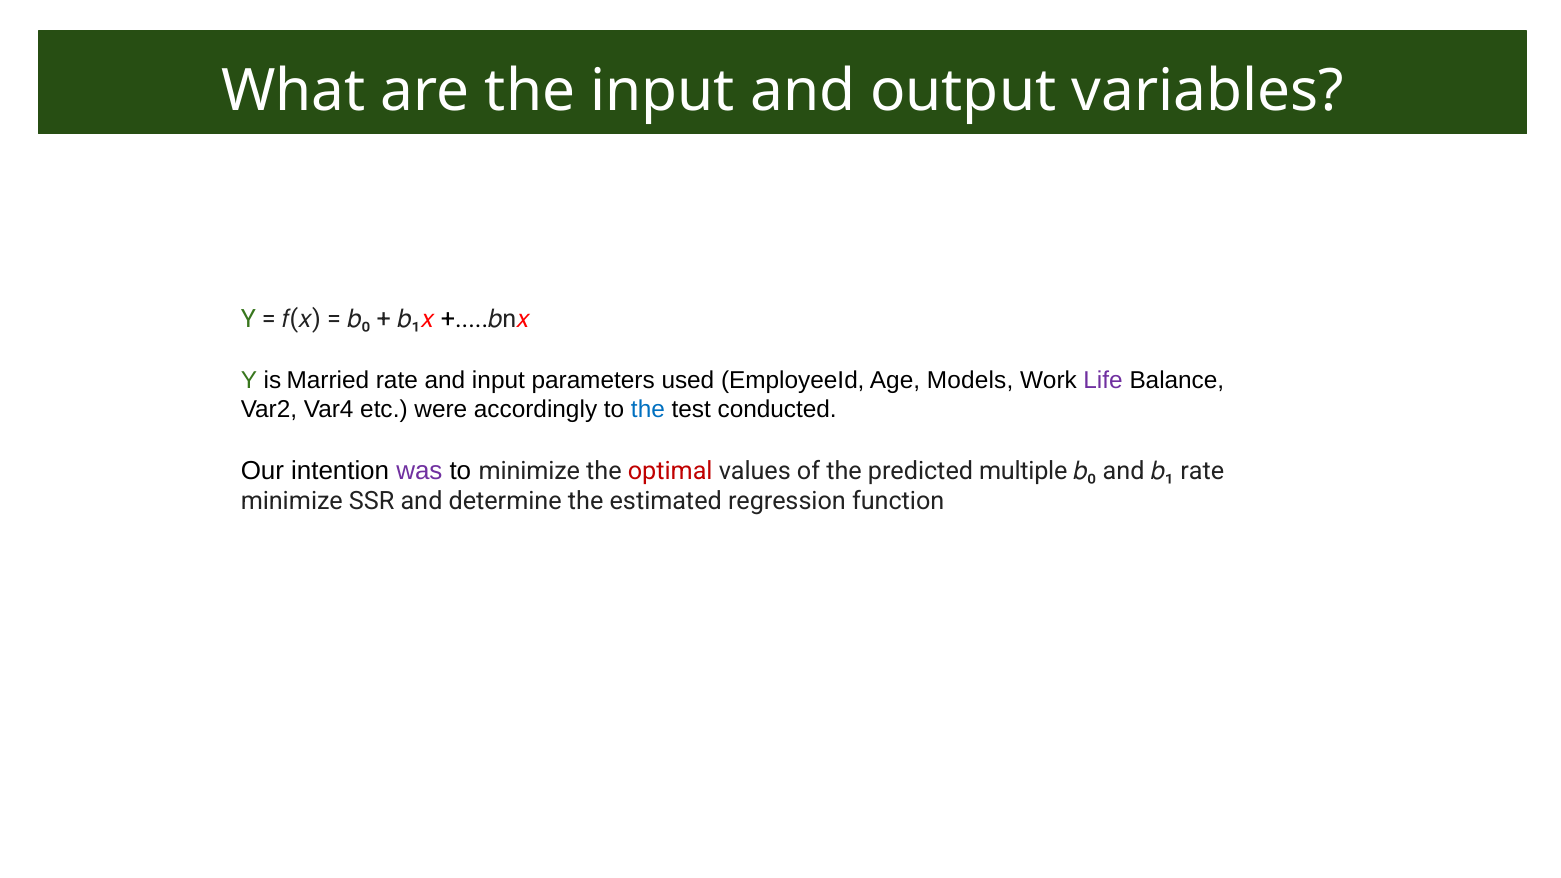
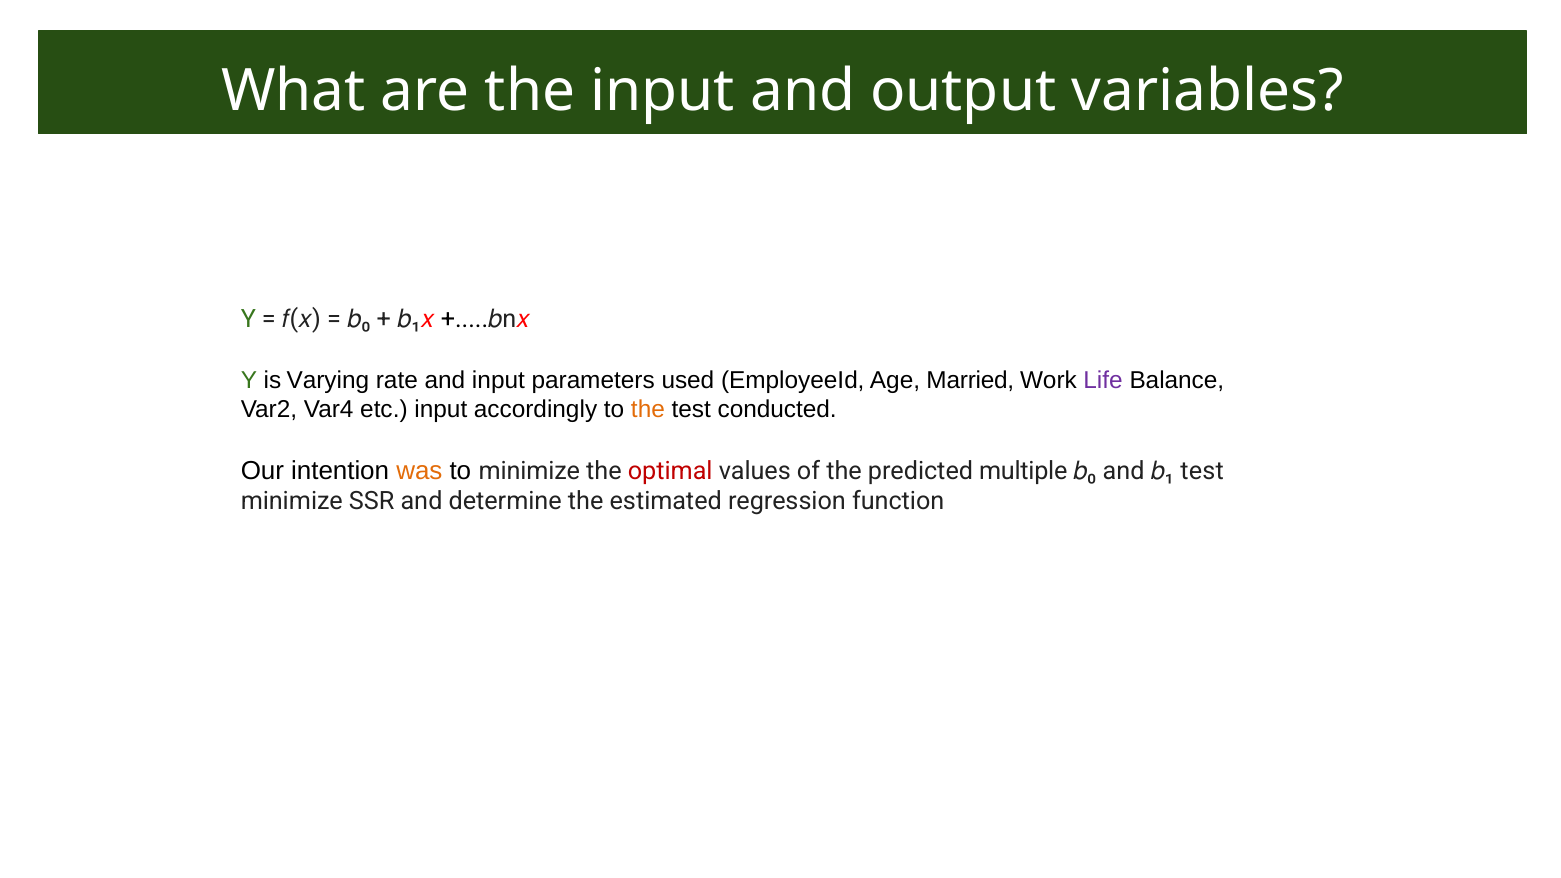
Married: Married -> Varying
Models: Models -> Married
etc were: were -> input
the at (648, 409) colour: blue -> orange
was colour: purple -> orange
rate at (1202, 471): rate -> test
